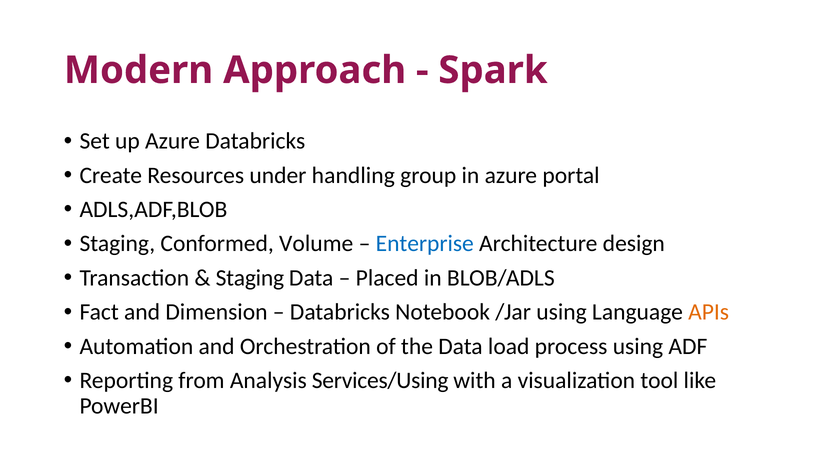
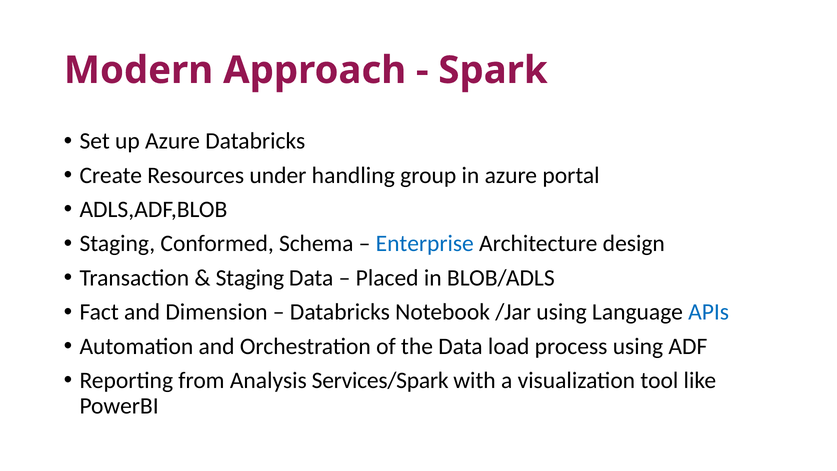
Volume: Volume -> Schema
APIs colour: orange -> blue
Services/Using: Services/Using -> Services/Spark
